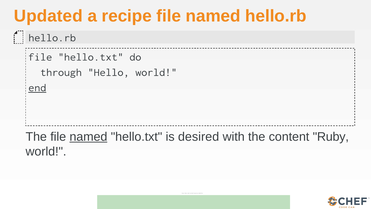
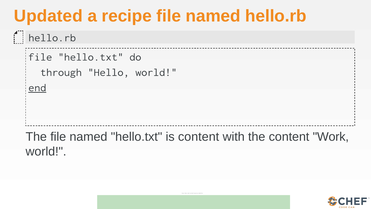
named at (88, 137) underline: present -> none
is desired: desired -> content
Ruby: Ruby -> Work
